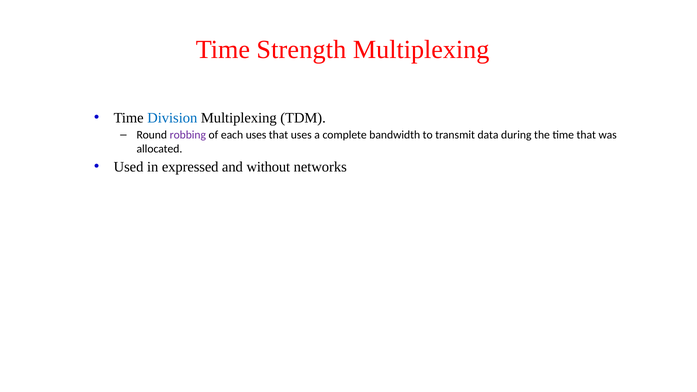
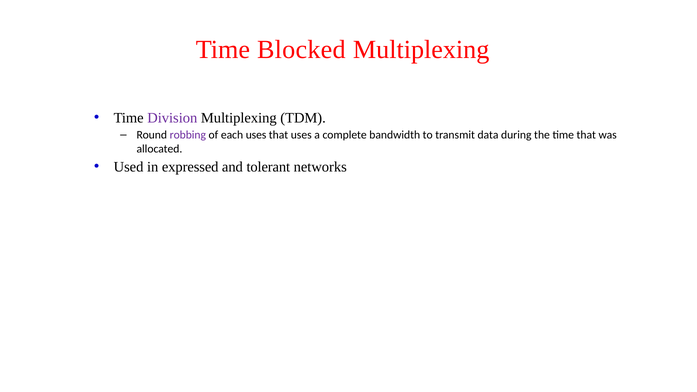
Strength: Strength -> Blocked
Division colour: blue -> purple
without: without -> tolerant
